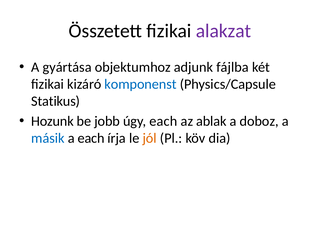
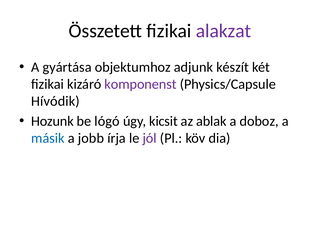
fájlba: fájlba -> készít
komponenst colour: blue -> purple
Statikus: Statikus -> Hívódik
jobb: jobb -> lógó
úgy each: each -> kicsit
a each: each -> jobb
jól colour: orange -> purple
